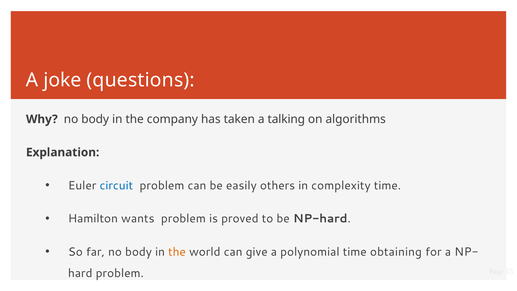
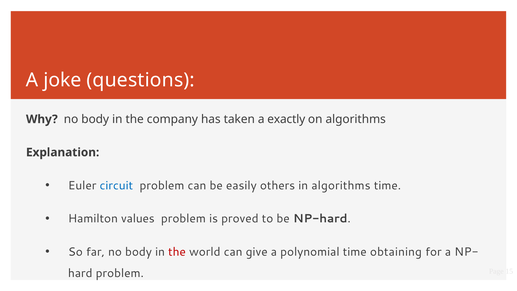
talking: talking -> exactly
in complexity: complexity -> algorithms
wants: wants -> values
the at (177, 252) colour: orange -> red
